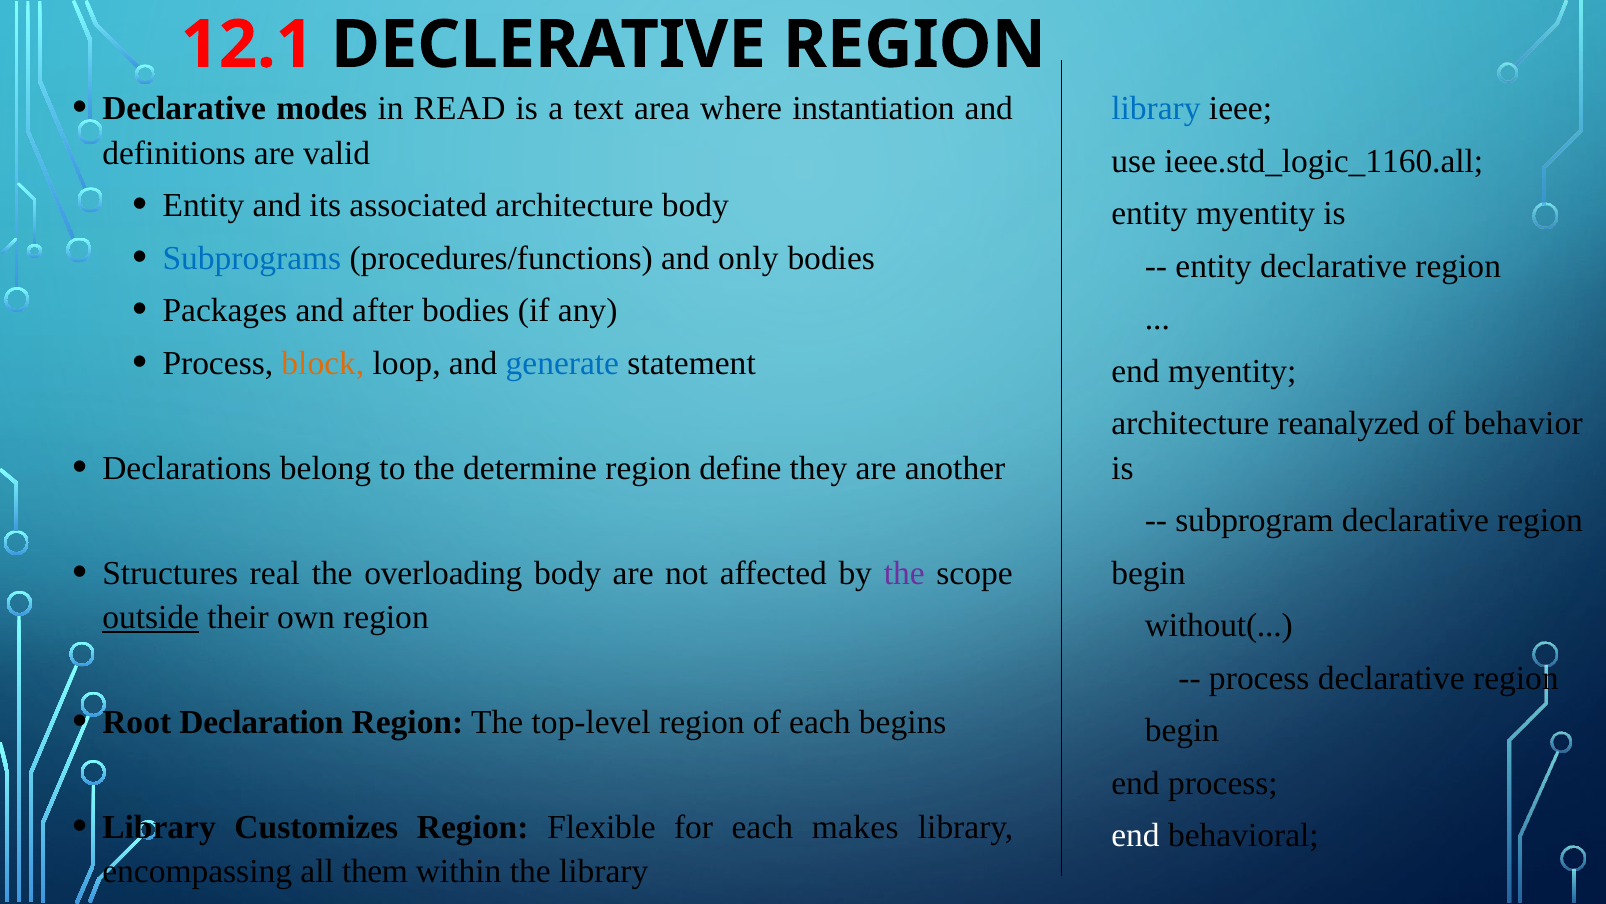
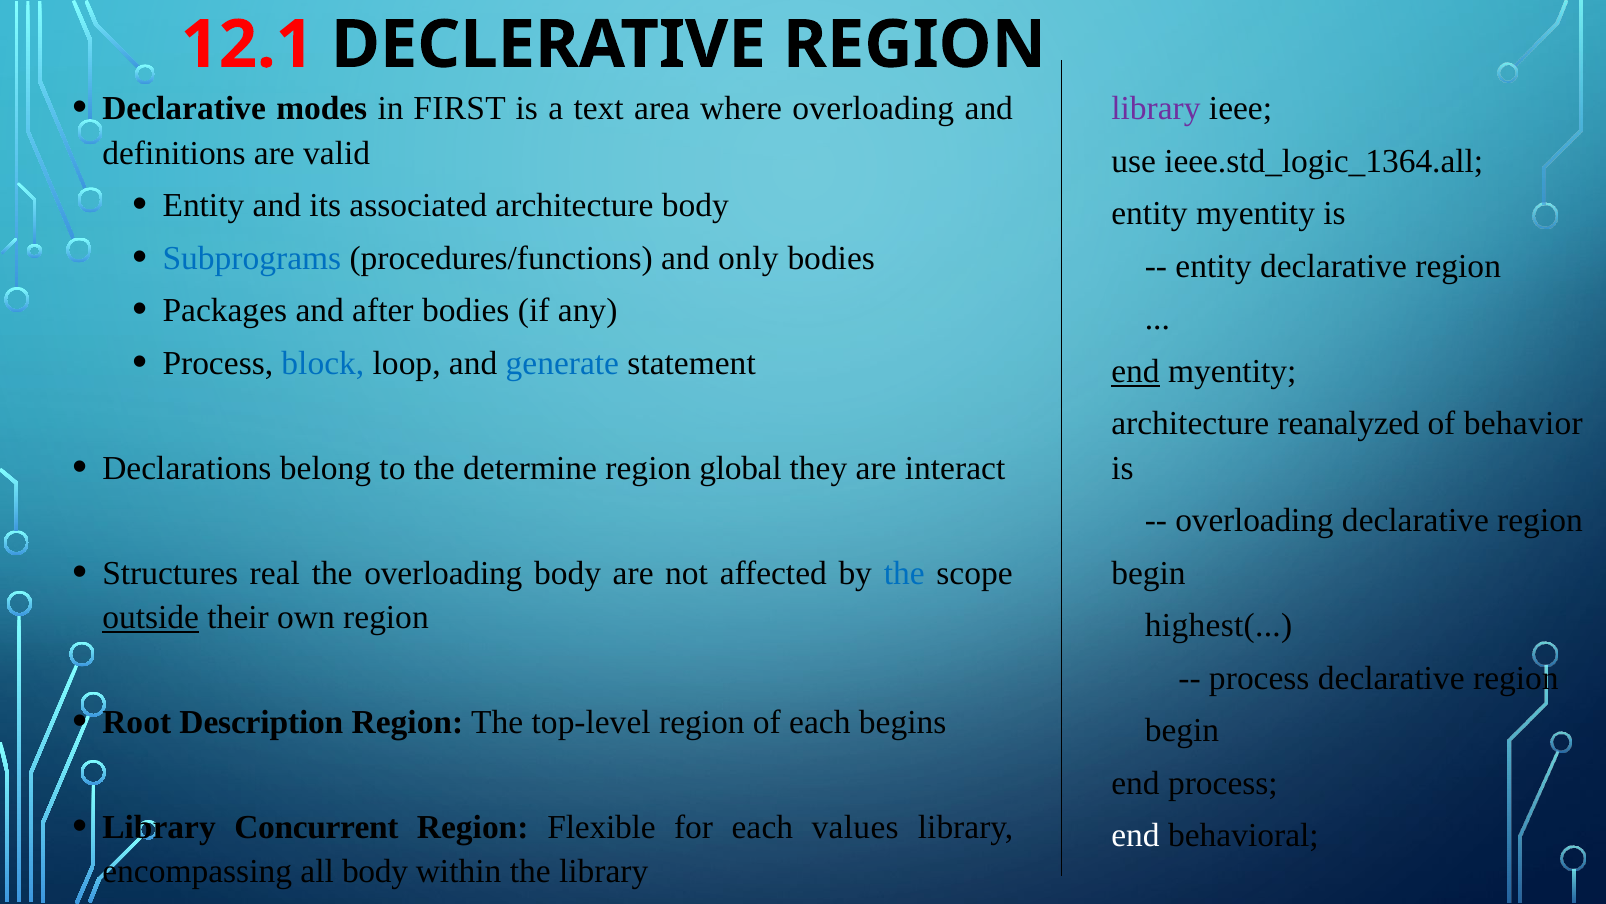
READ: READ -> FIRST
where instantiation: instantiation -> overloading
library at (1156, 108) colour: blue -> purple
ieee.std_logic_1160.all: ieee.std_logic_1160.all -> ieee.std_logic_1364.all
block colour: orange -> blue
end at (1136, 371) underline: none -> present
define: define -> global
another: another -> interact
subprogram at (1255, 520): subprogram -> overloading
the at (904, 573) colour: purple -> blue
without(: without( -> highest(
Declaration: Declaration -> Description
Customizes: Customizes -> Concurrent
makes: makes -> values
all them: them -> body
